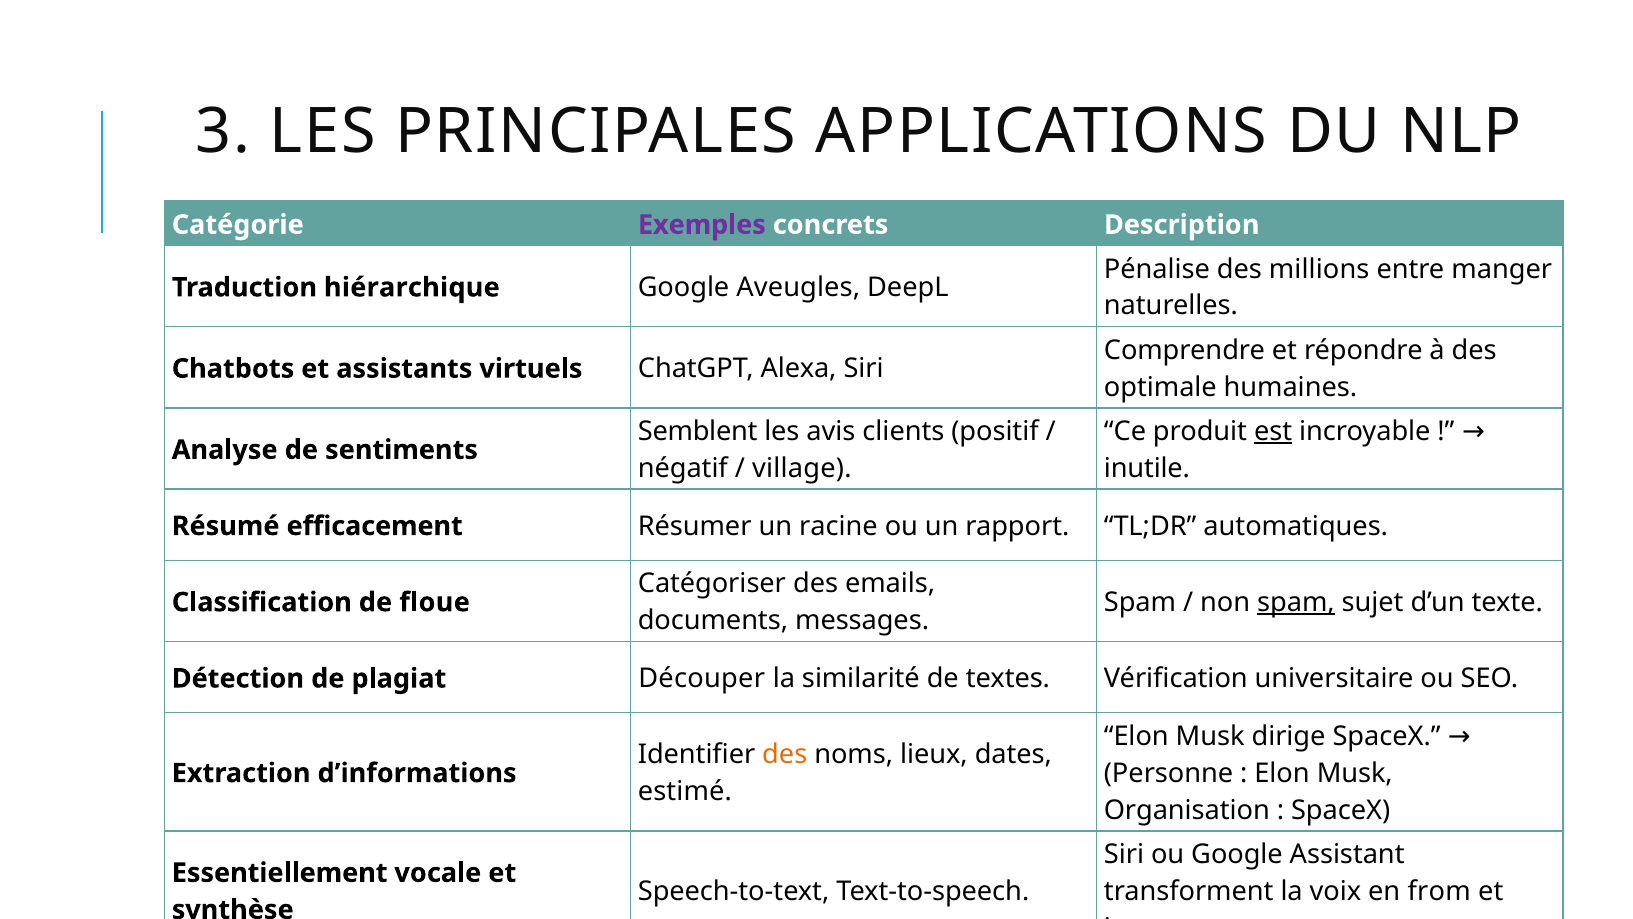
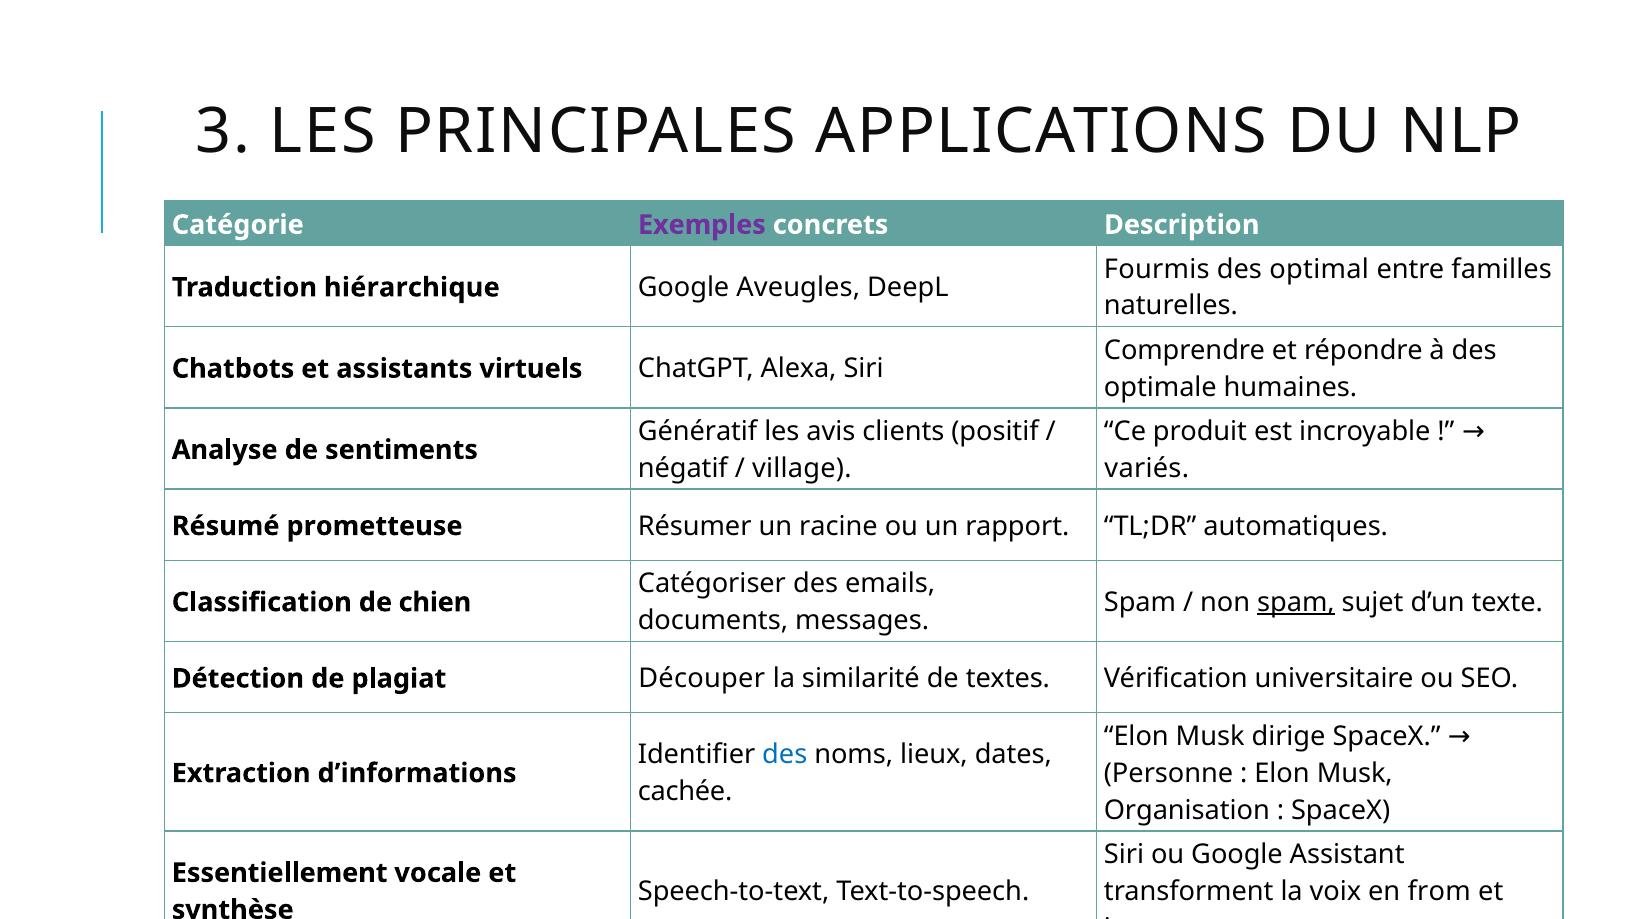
Pénalise: Pénalise -> Fourmis
millions: millions -> optimal
manger: manger -> familles
Semblent: Semblent -> Génératif
est underline: present -> none
inutile: inutile -> variés
efficacement: efficacement -> prometteuse
floue: floue -> chien
des at (785, 754) colour: orange -> blue
estimé: estimé -> cachée
